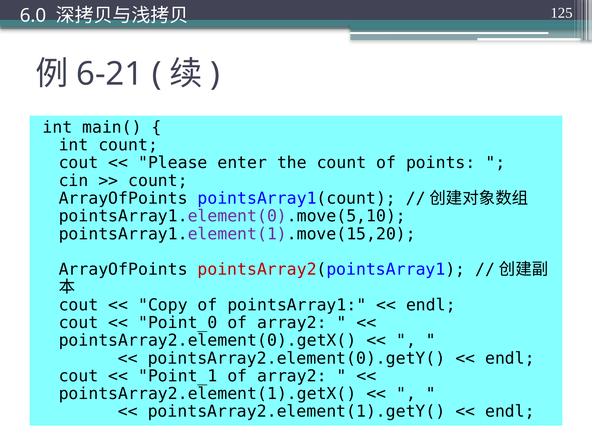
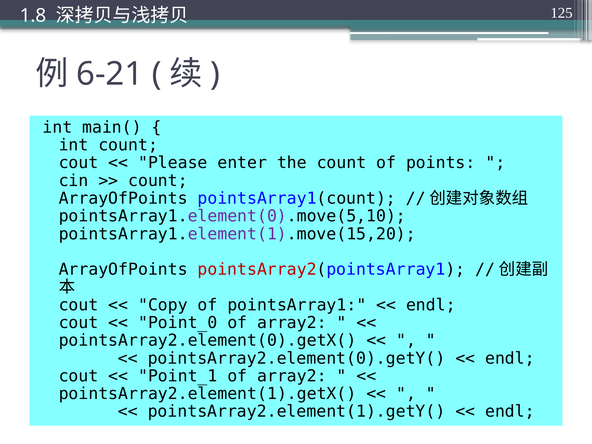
6.0: 6.0 -> 1.8
